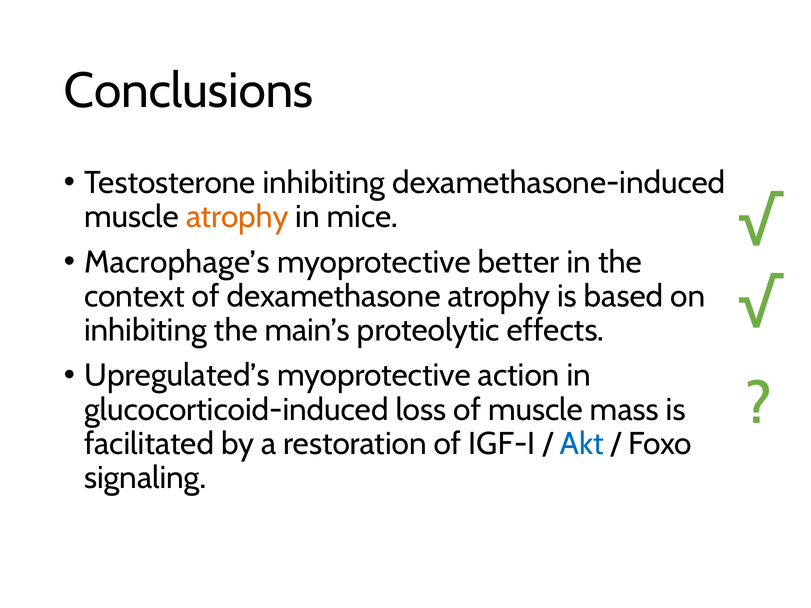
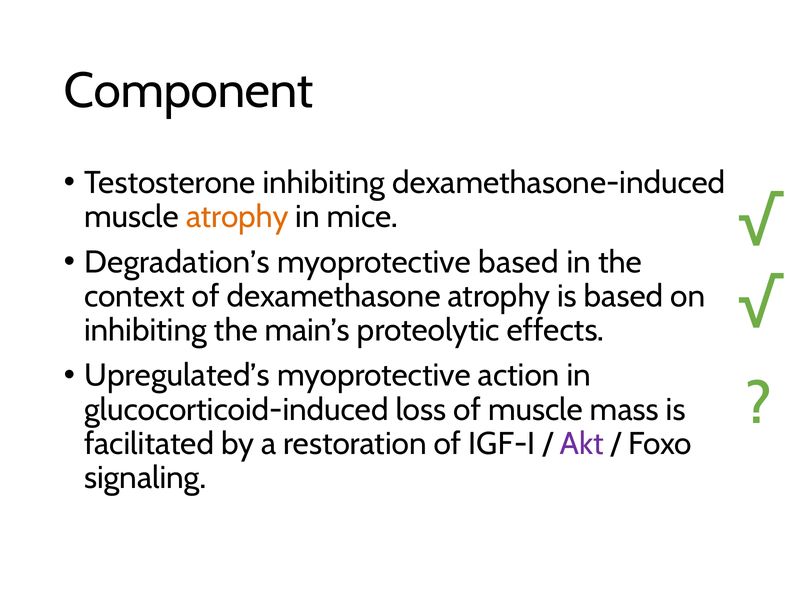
Conclusions: Conclusions -> Component
Macrophage’s: Macrophage’s -> Degradation’s
myoprotective better: better -> based
Akt colour: blue -> purple
